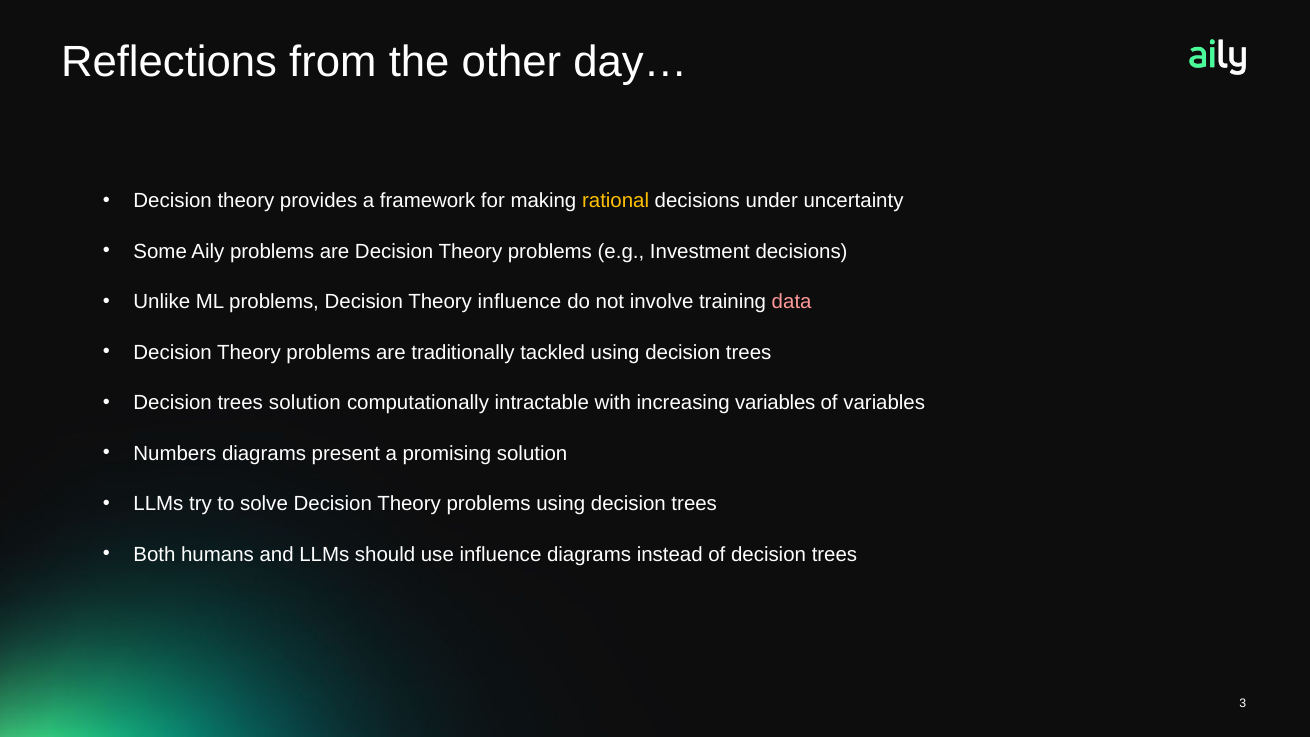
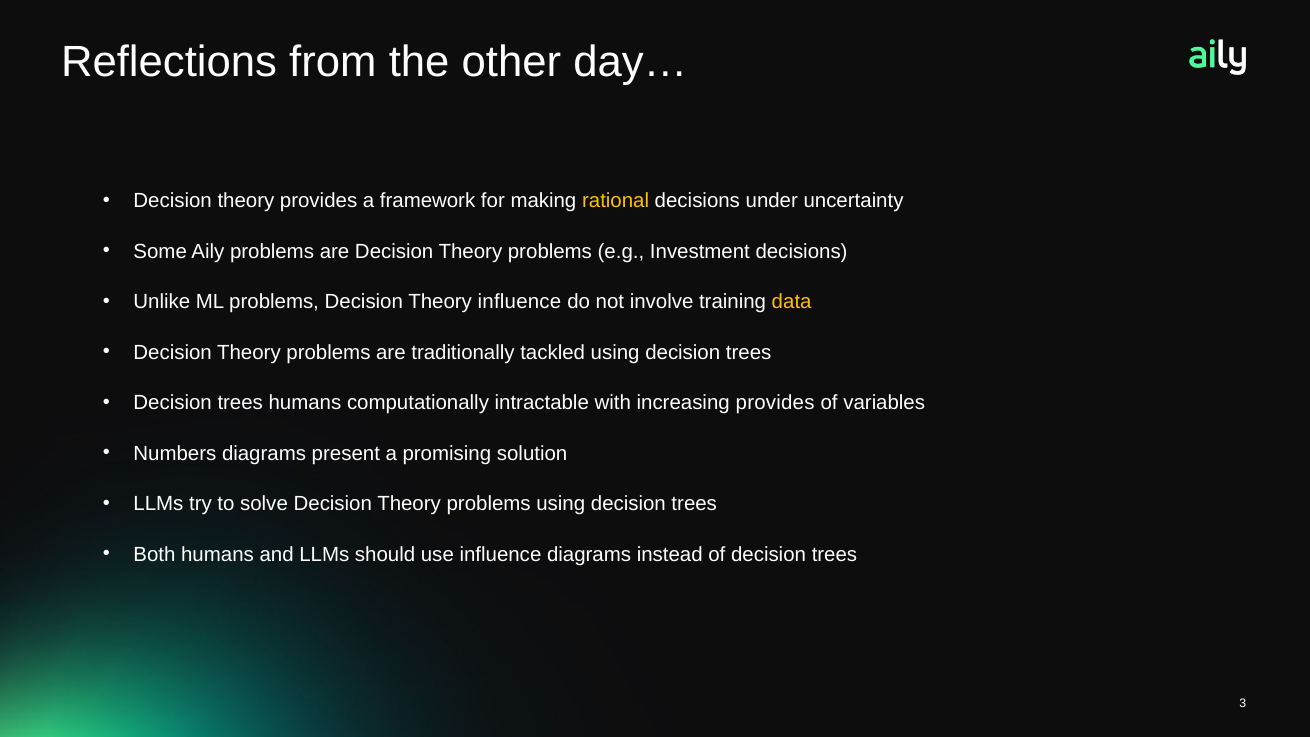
data colour: pink -> yellow
trees solution: solution -> humans
increasing variables: variables -> provides
